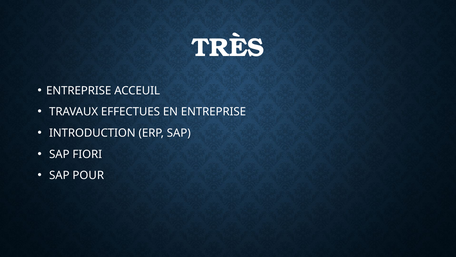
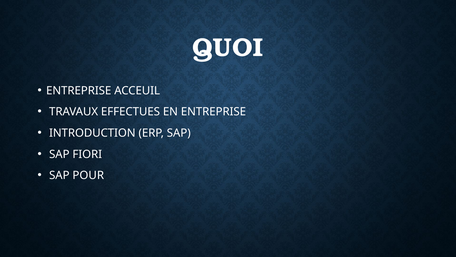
TRÈS: TRÈS -> QUOI
